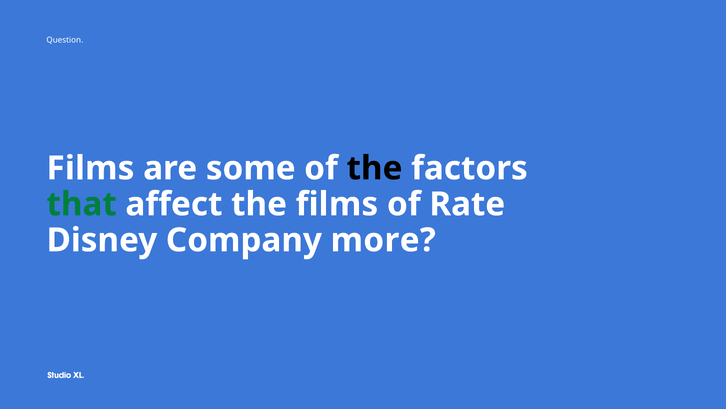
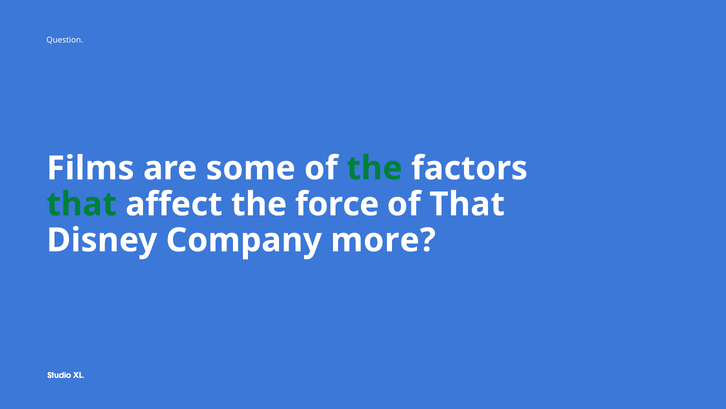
the at (374, 168) colour: black -> green
the films: films -> force
of Rate: Rate -> That
